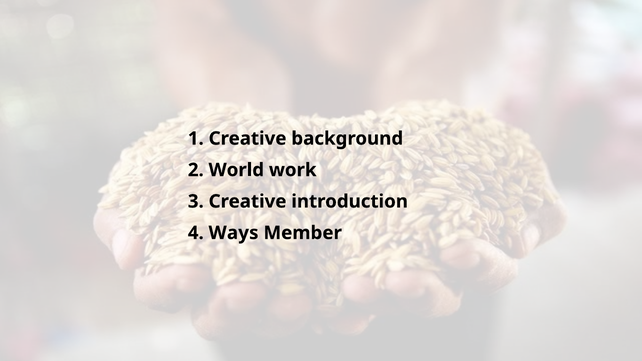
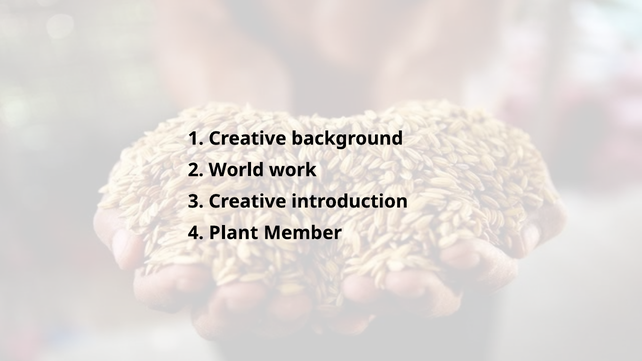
Ways: Ways -> Plant
